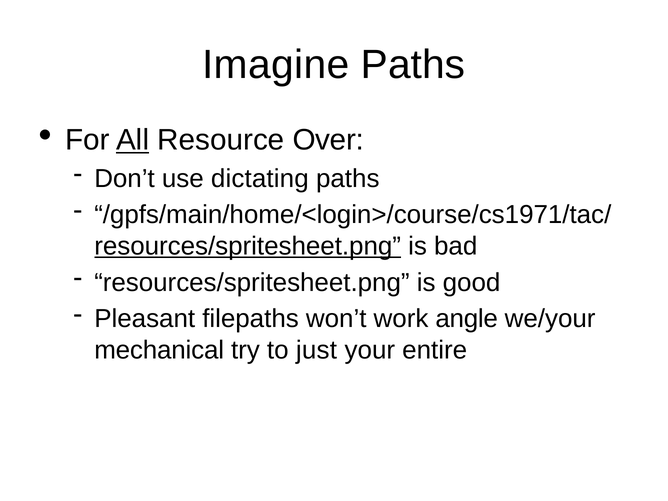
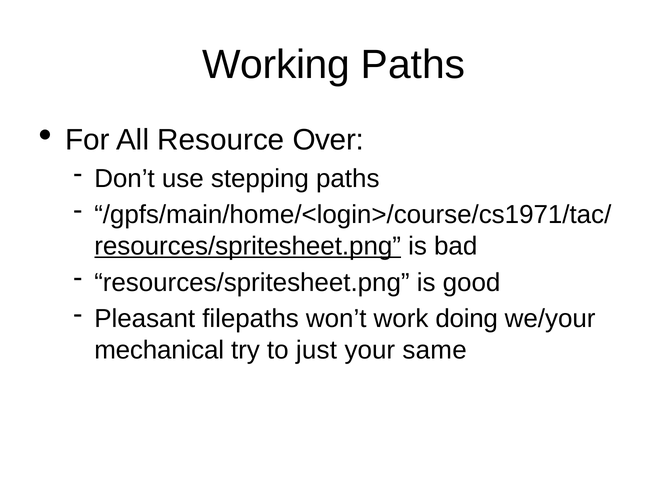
Imagine: Imagine -> Working
All underline: present -> none
dictating: dictating -> stepping
angle: angle -> doing
entire: entire -> same
